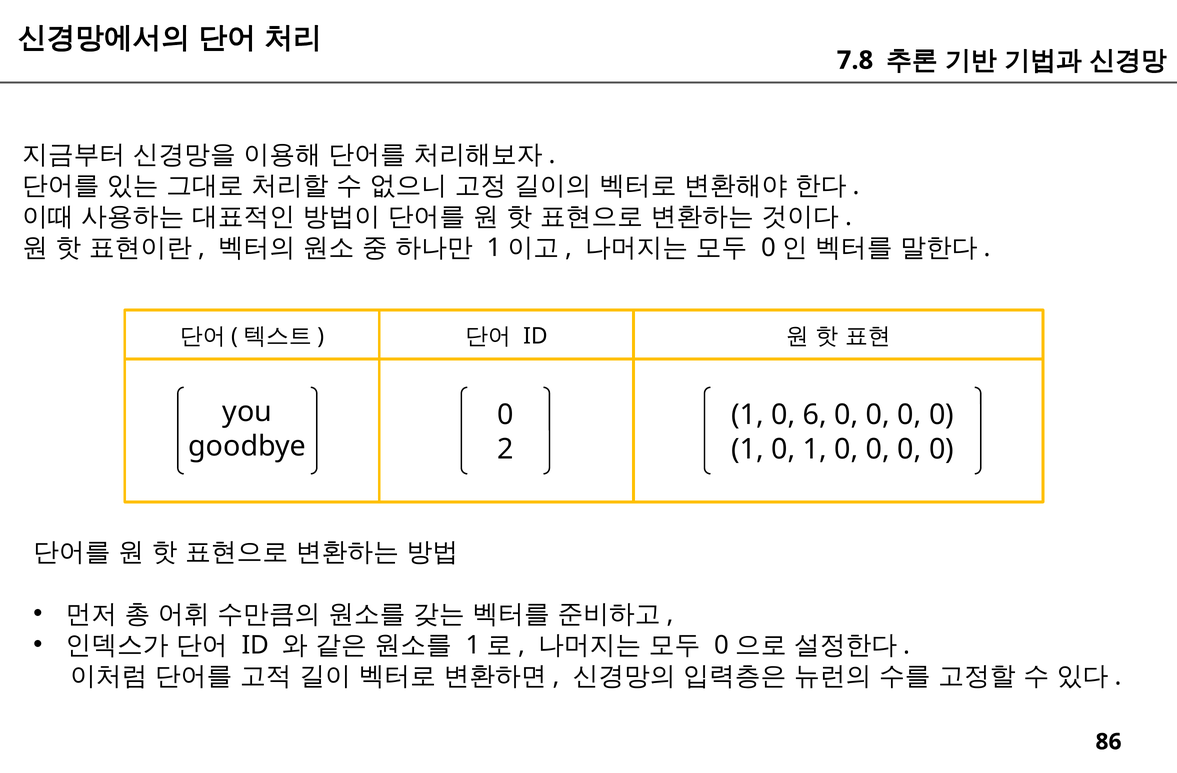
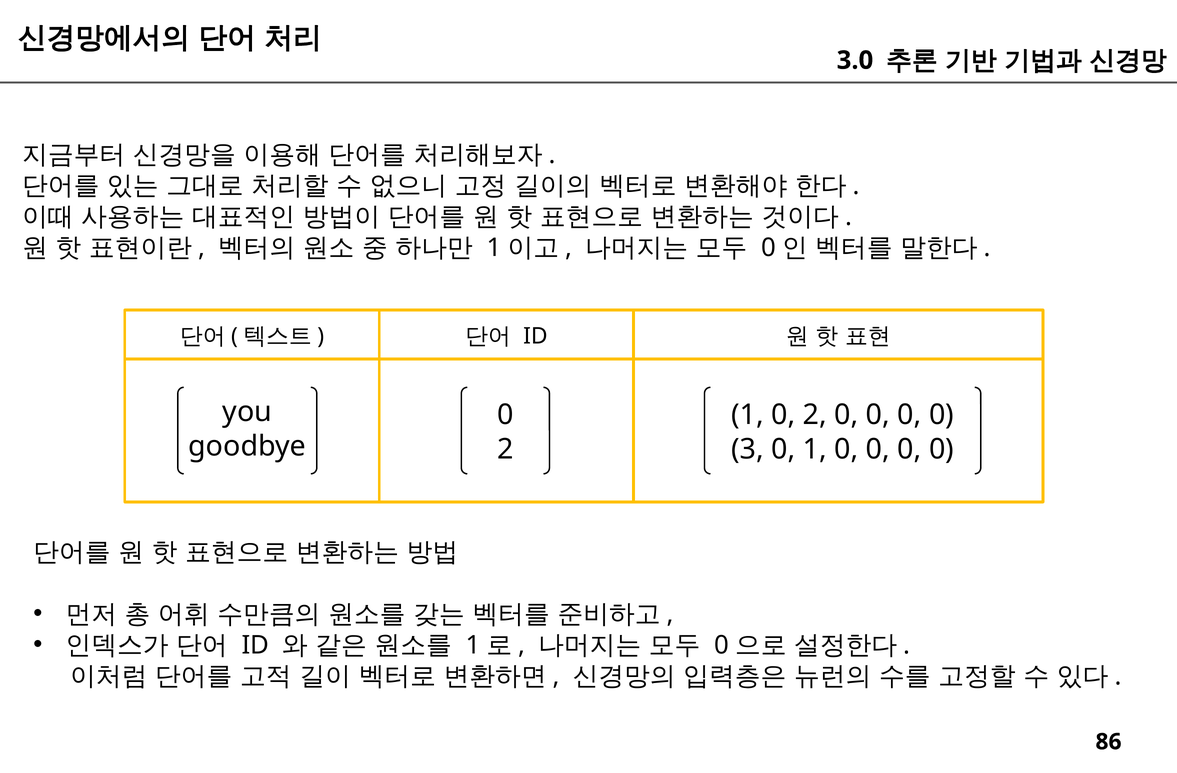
7.8: 7.8 -> 3.0
1 0 6: 6 -> 2
1 at (748, 449): 1 -> 3
